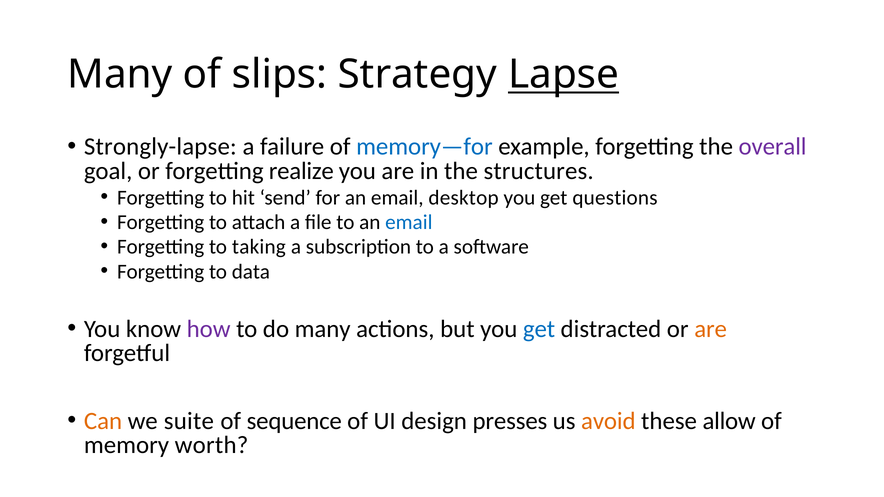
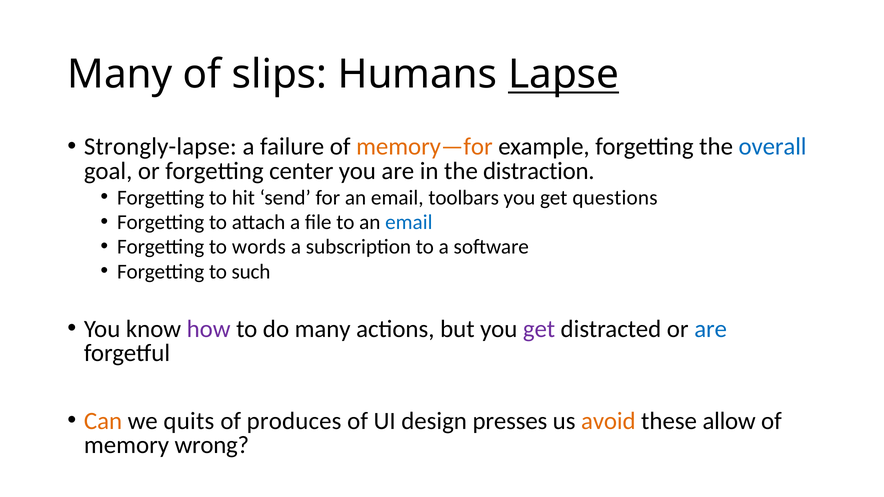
Strategy: Strategy -> Humans
memory—for colour: blue -> orange
overall colour: purple -> blue
realize: realize -> center
structures: structures -> distraction
desktop: desktop -> toolbars
taking: taking -> words
data: data -> such
get at (539, 329) colour: blue -> purple
are at (711, 329) colour: orange -> blue
suite: suite -> quits
sequence: sequence -> produces
worth: worth -> wrong
